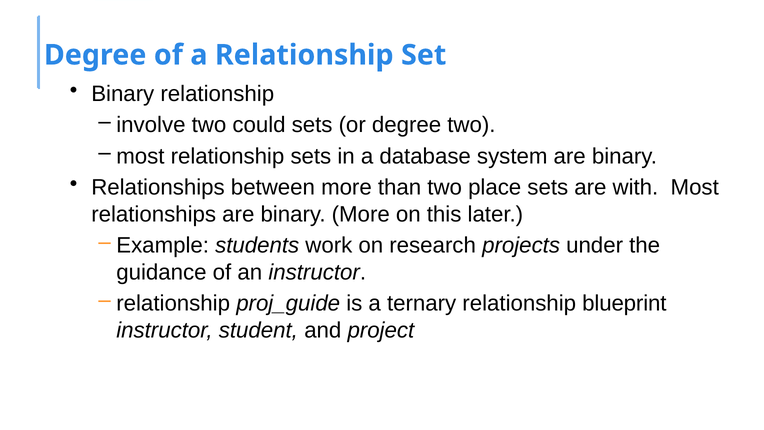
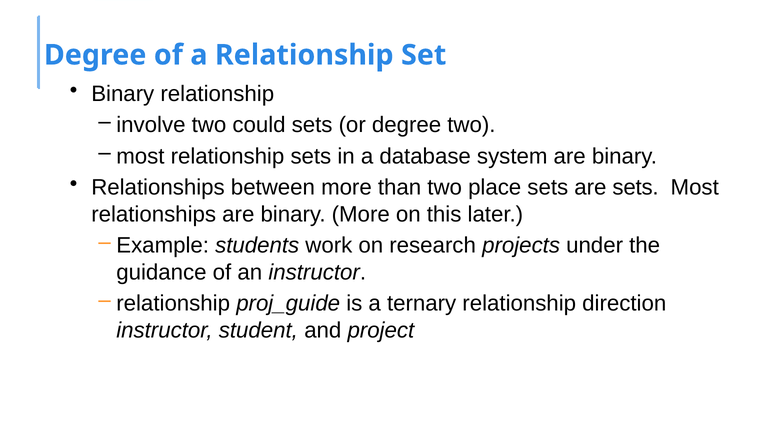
are with: with -> sets
blueprint: blueprint -> direction
